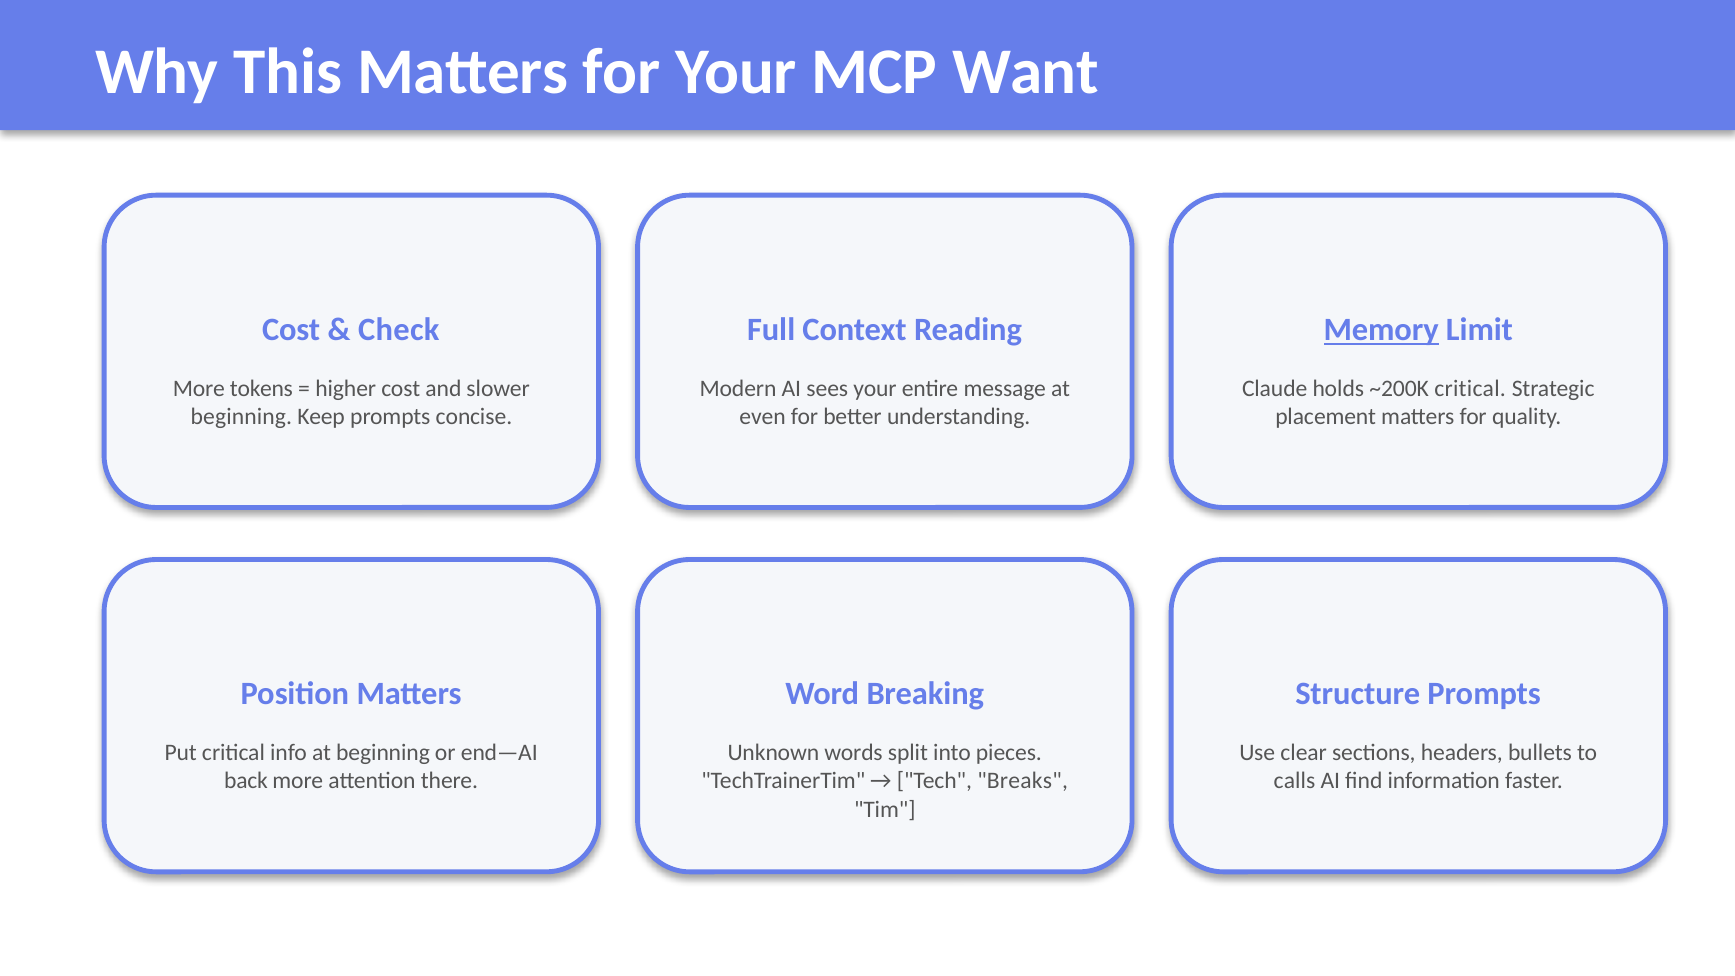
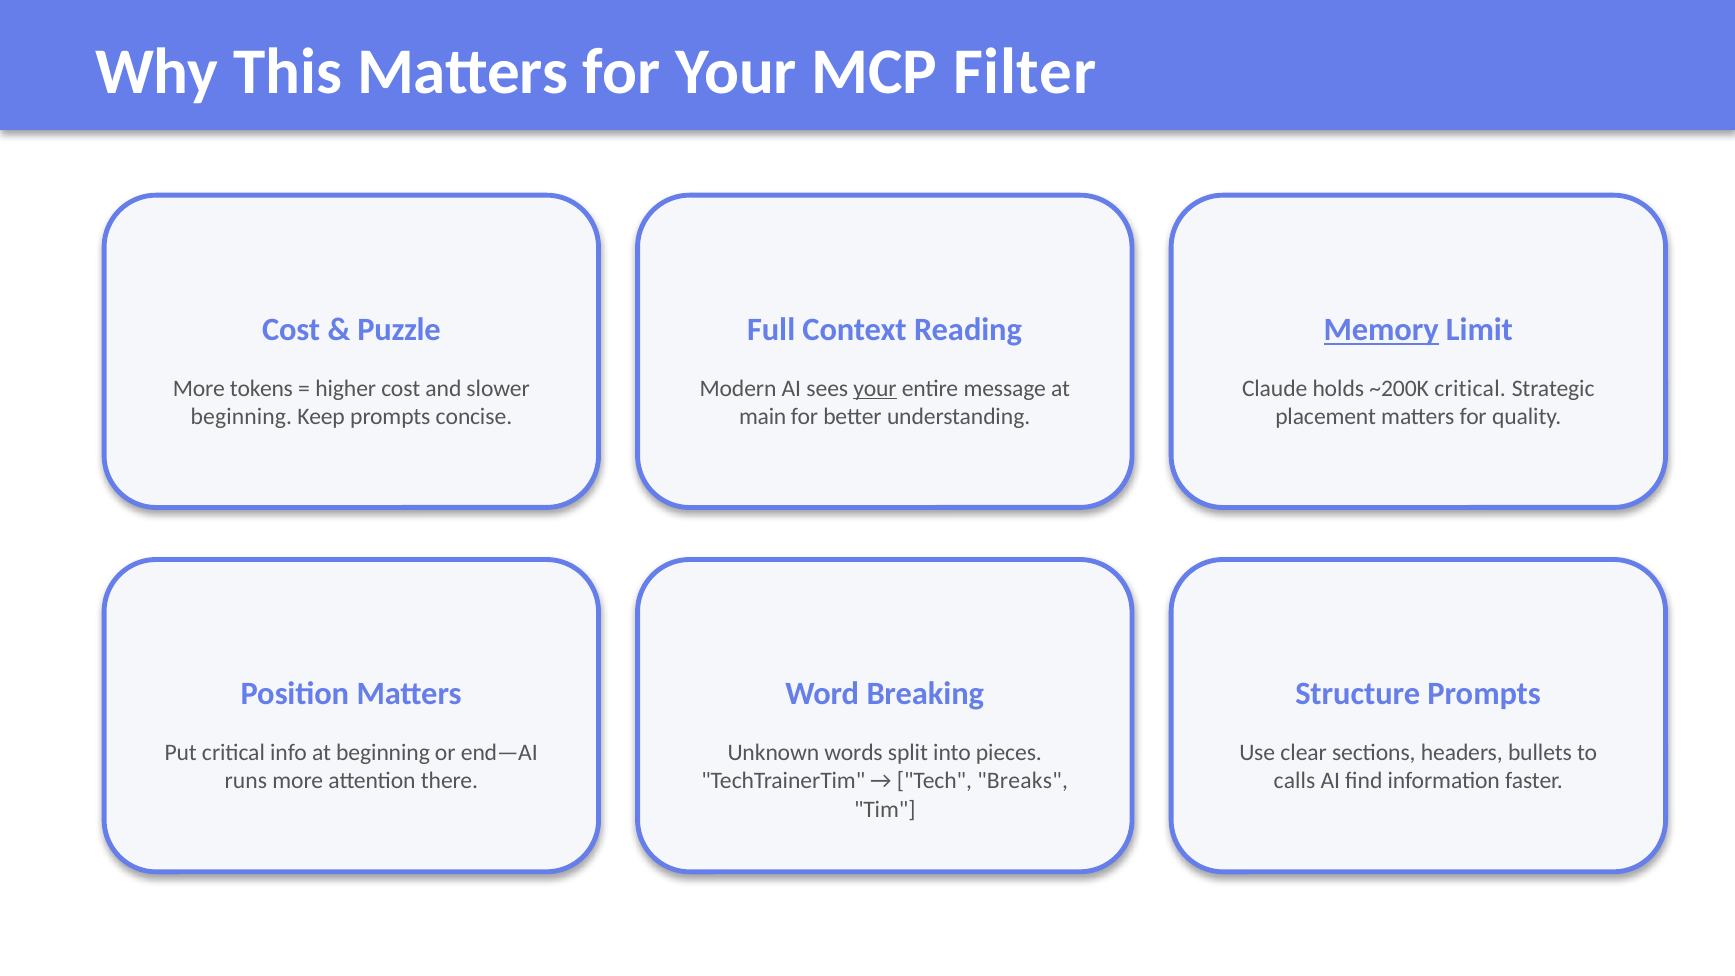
Want: Want -> Filter
Check: Check -> Puzzle
your at (875, 389) underline: none -> present
even: even -> main
back: back -> runs
